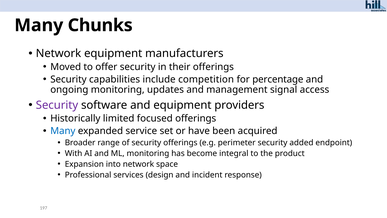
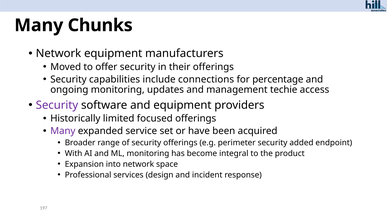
competition: competition -> connections
signal: signal -> techie
Many at (63, 131) colour: blue -> purple
